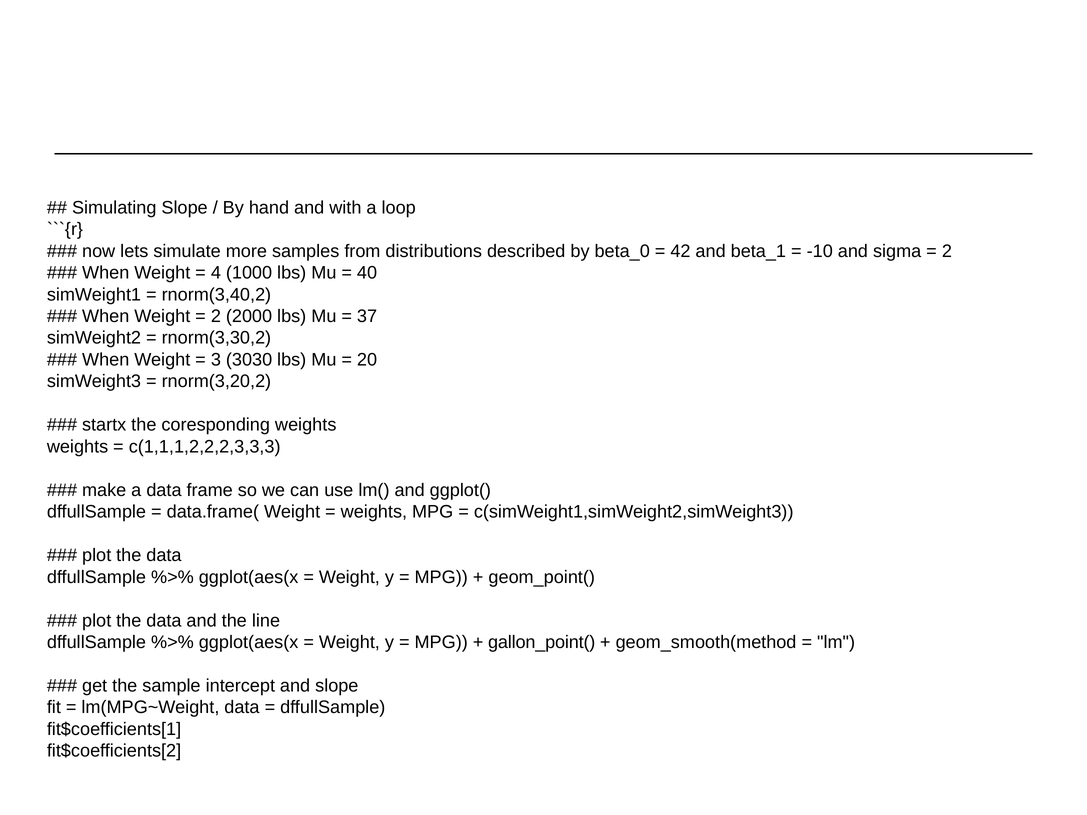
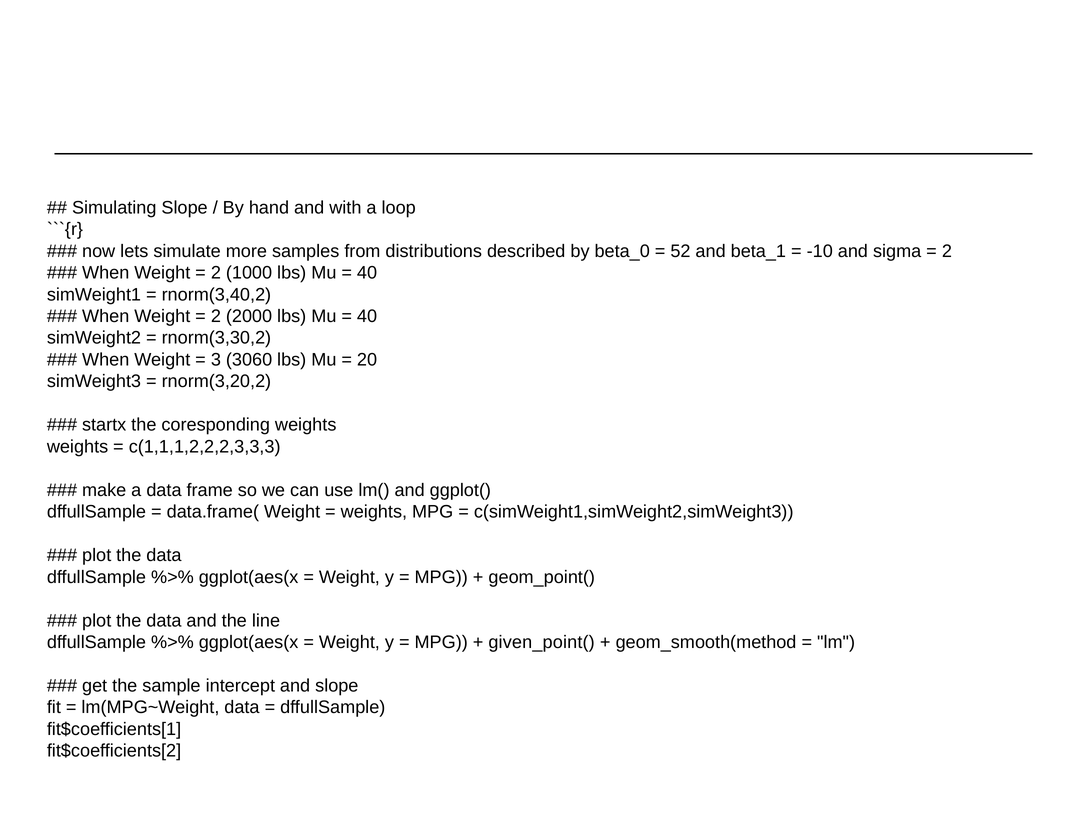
42: 42 -> 52
4 at (216, 273): 4 -> 2
37 at (367, 316): 37 -> 40
3030: 3030 -> 3060
gallon_point(: gallon_point( -> given_point(
